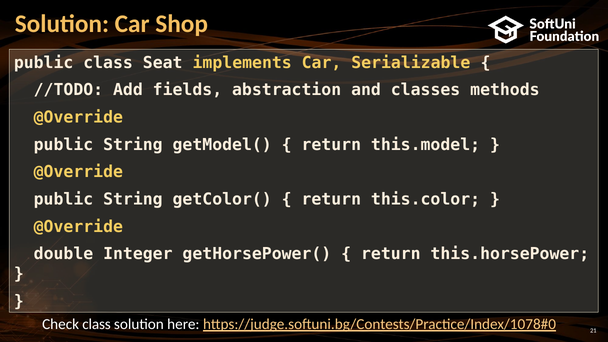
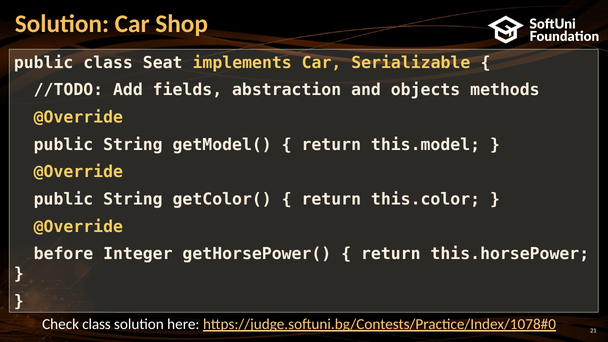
classes: classes -> objects
double: double -> before
